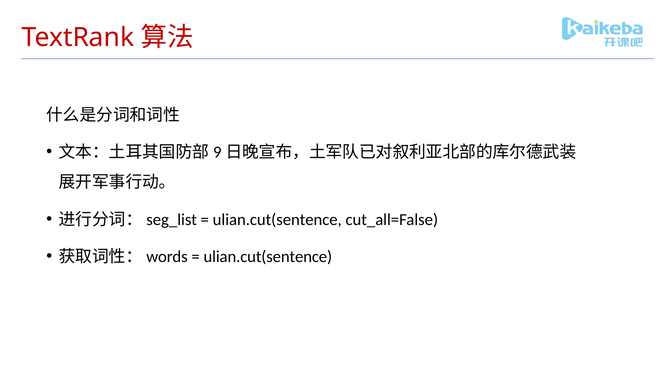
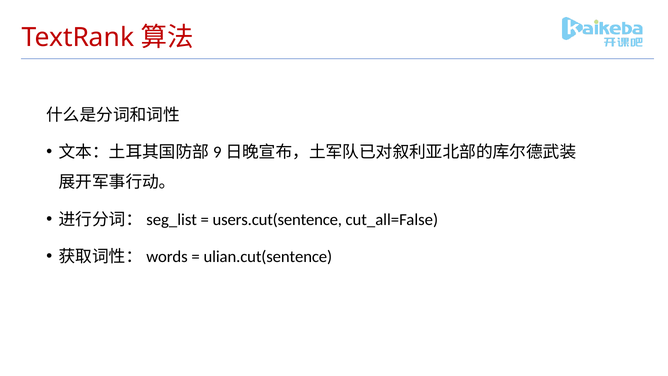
ulian.cut(sentence at (277, 219): ulian.cut(sentence -> users.cut(sentence
